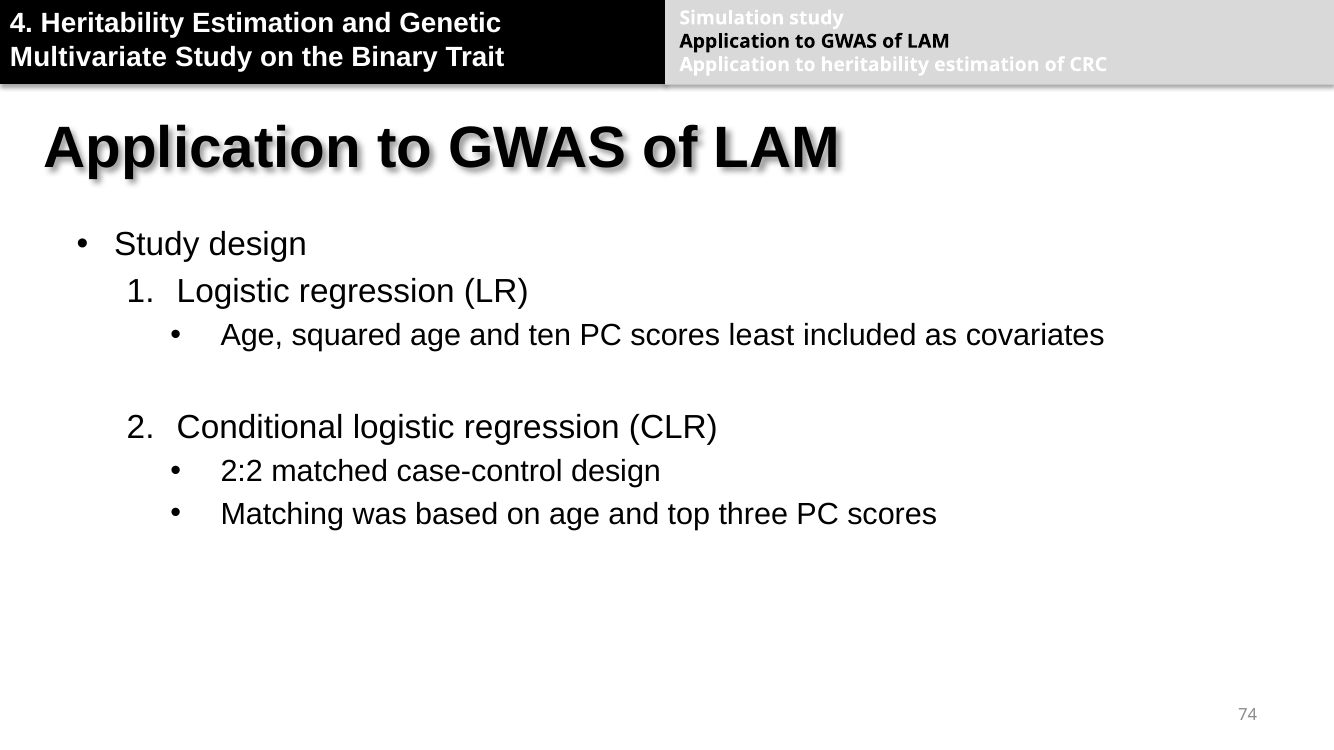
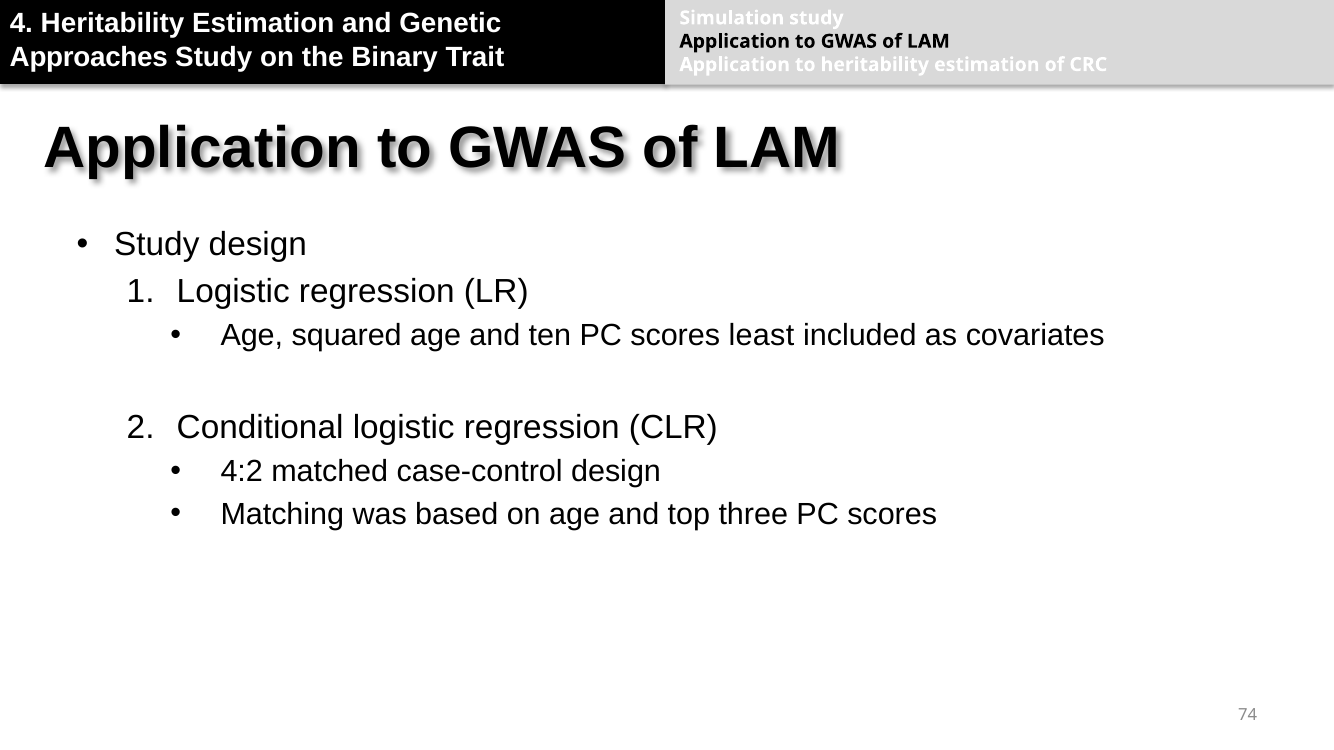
Multivariate: Multivariate -> Approaches
2:2: 2:2 -> 4:2
